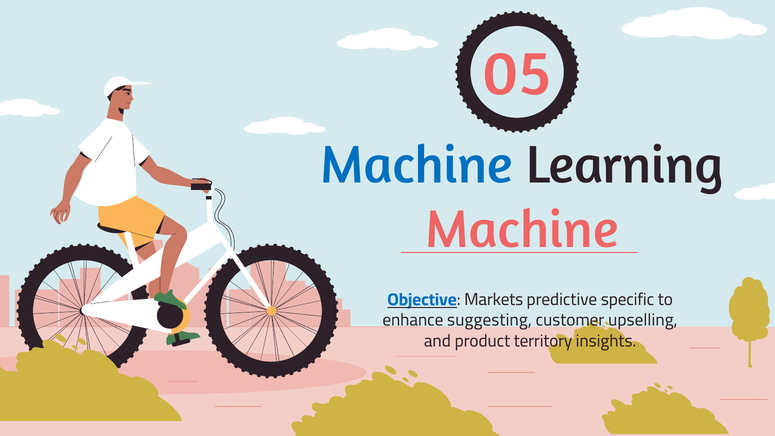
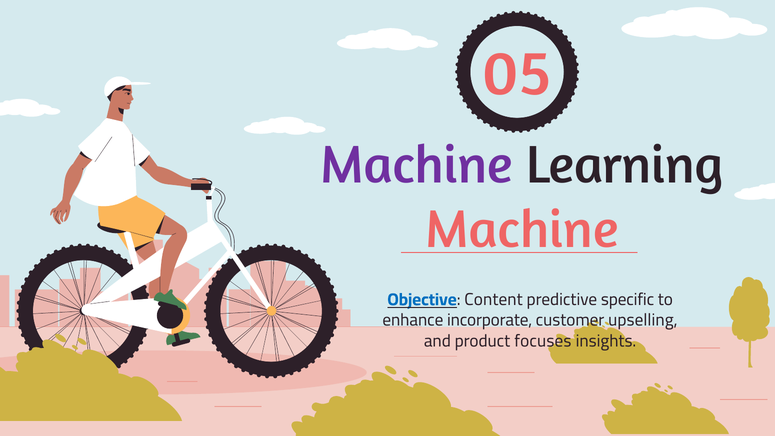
Machine at (416, 165) colour: blue -> purple
Markets: Markets -> Content
suggesting: suggesting -> incorporate
territory: territory -> focuses
